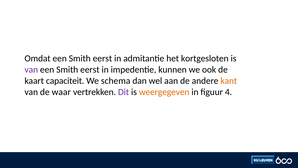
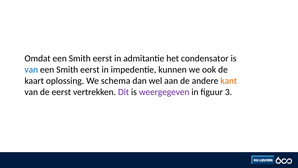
kortgesloten: kortgesloten -> condensator
van at (31, 69) colour: purple -> blue
capaciteit: capaciteit -> oplossing
de waar: waar -> eerst
weergegeven colour: orange -> purple
4: 4 -> 3
